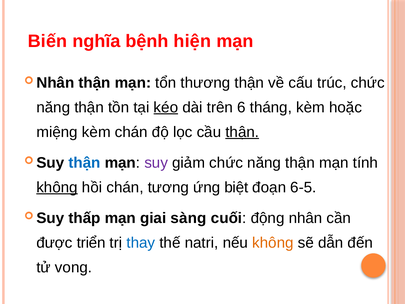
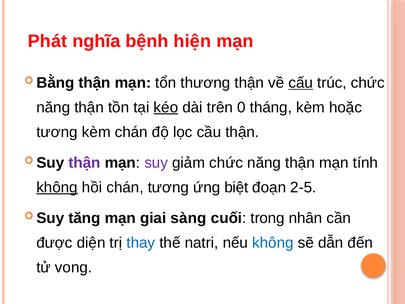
Biến: Biến -> Phát
Nhân at (55, 83): Nhân -> Bằng
cấu underline: none -> present
6: 6 -> 0
miệng at (57, 132): miệng -> tương
thận at (242, 132) underline: present -> none
thận at (84, 163) colour: blue -> purple
6-5: 6-5 -> 2-5
thấp: thấp -> tăng
động: động -> trong
triển: triển -> diện
không at (273, 243) colour: orange -> blue
